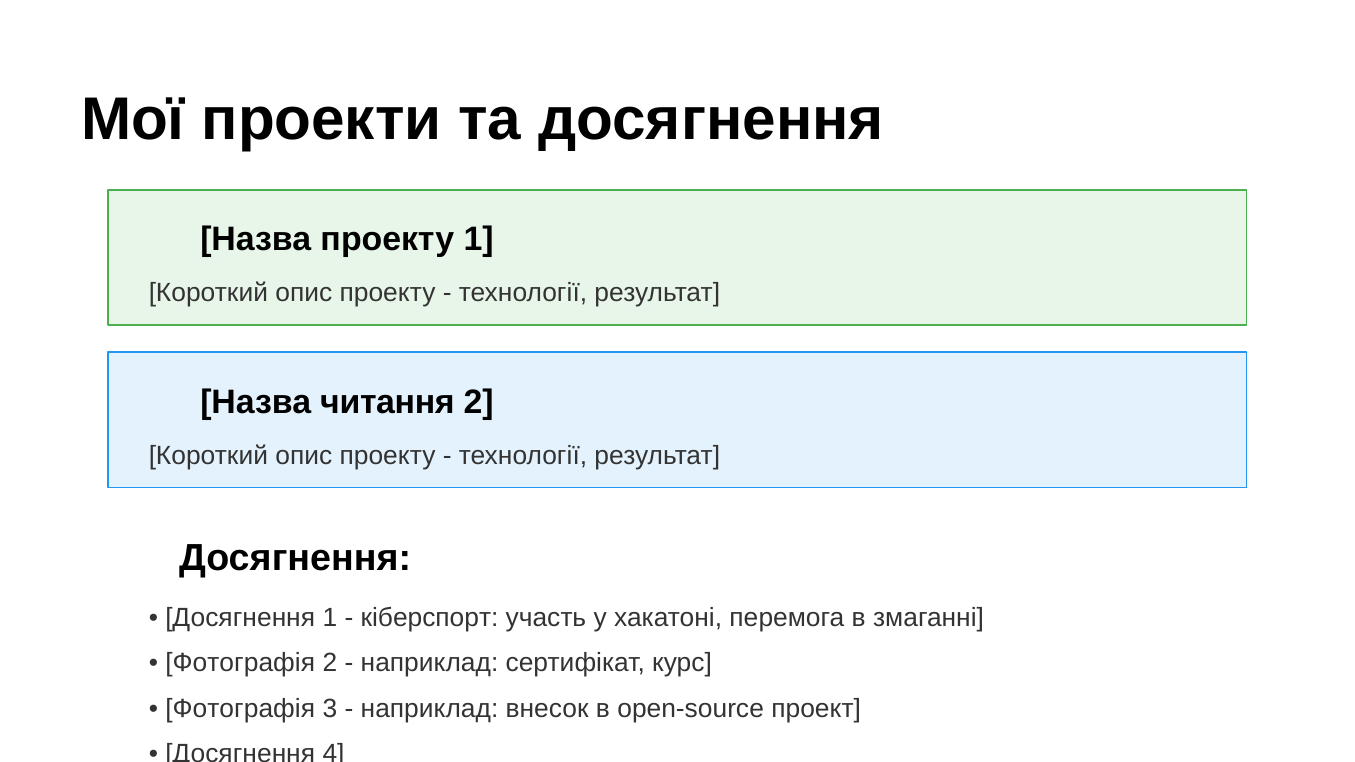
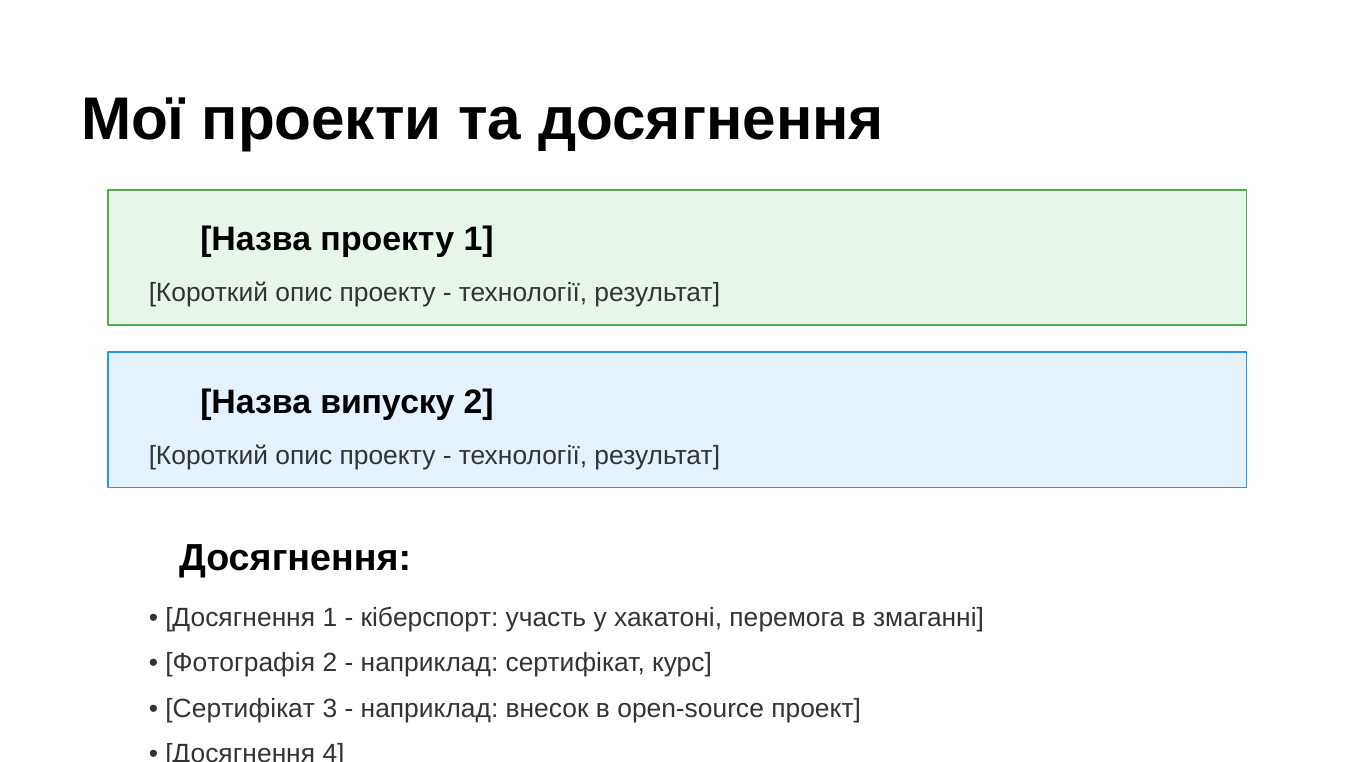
читання: читання -> випуску
Фотографія at (240, 709): Фотографія -> Сертифікат
